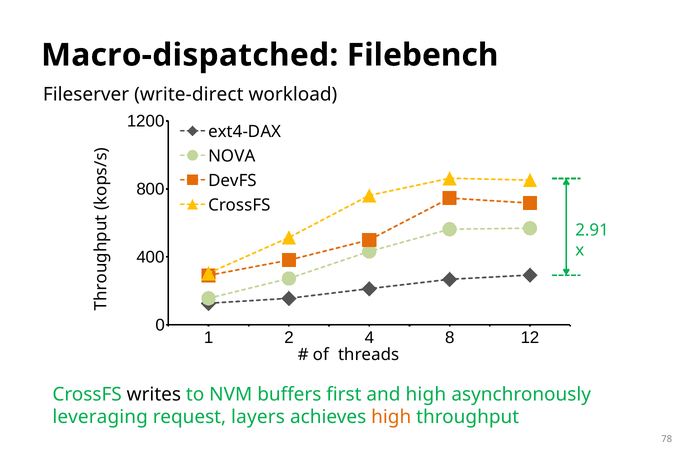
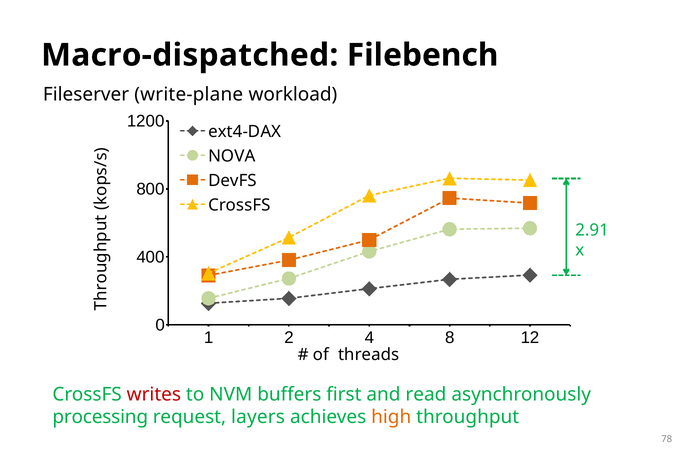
write-direct: write-direct -> write-plane
writes colour: black -> red
and high: high -> read
leveraging: leveraging -> processing
